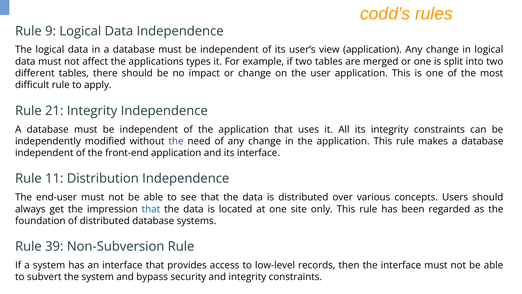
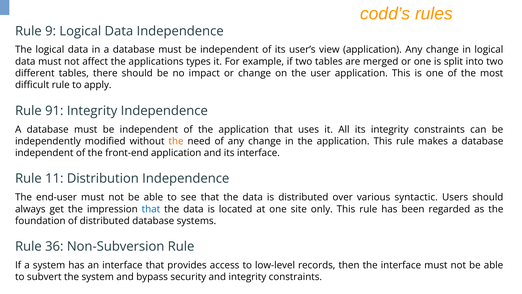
21: 21 -> 91
the at (176, 141) colour: purple -> orange
concepts: concepts -> syntactic
39: 39 -> 36
